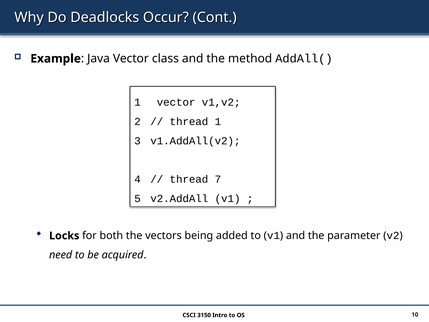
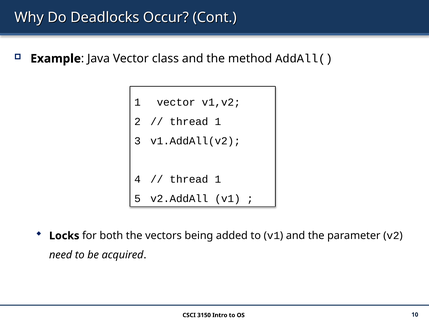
7 at (218, 179): 7 -> 1
